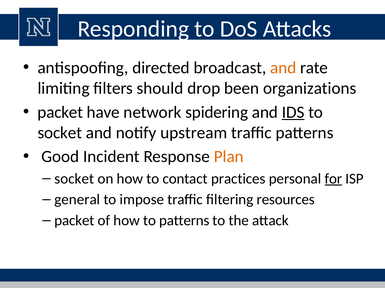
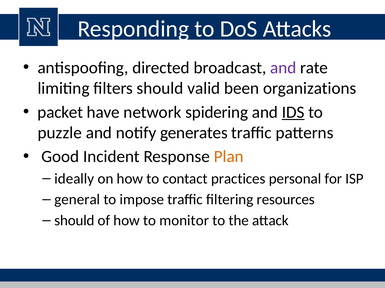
and at (283, 68) colour: orange -> purple
drop: drop -> valid
socket at (60, 133): socket -> puzzle
upstream: upstream -> generates
socket at (74, 179): socket -> ideally
for underline: present -> none
packet at (74, 221): packet -> should
to patterns: patterns -> monitor
